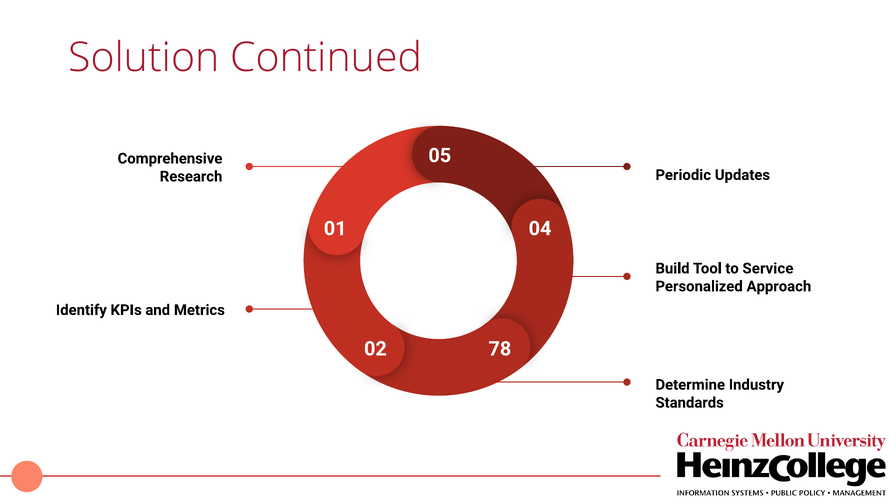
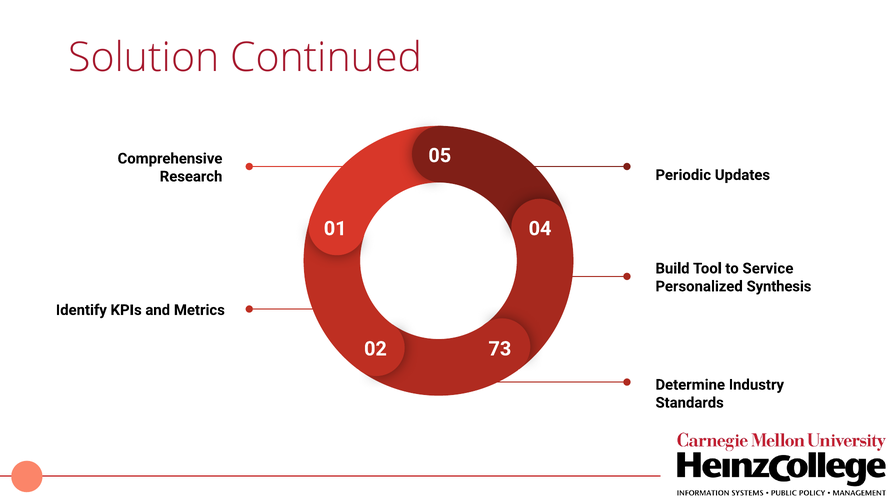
Approach: Approach -> Synthesis
78: 78 -> 73
